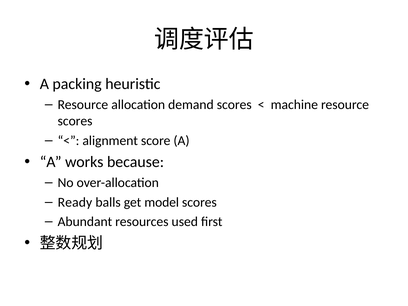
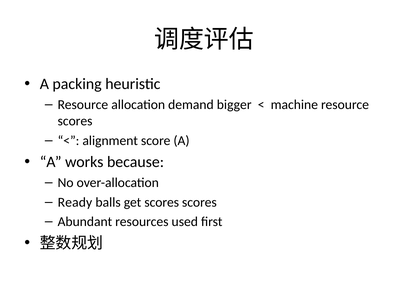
demand scores: scores -> bigger
get model: model -> scores
